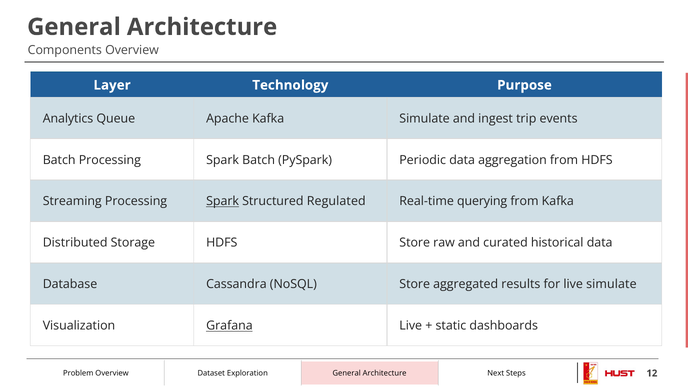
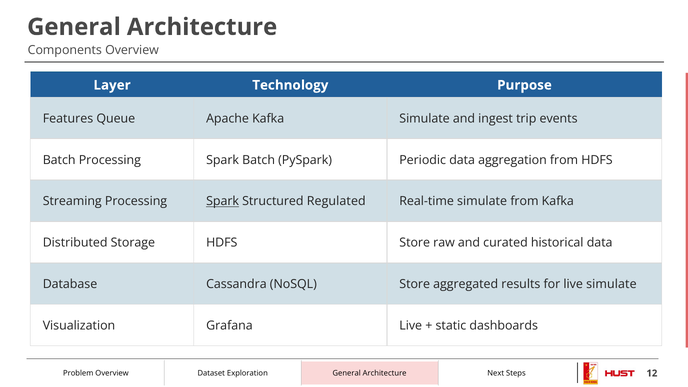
Analytics: Analytics -> Features
Real-time querying: querying -> simulate
Grafana underline: present -> none
